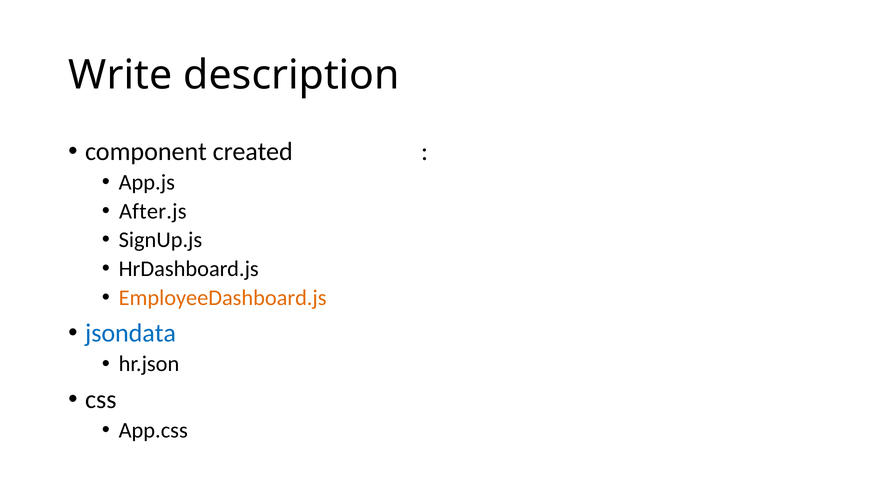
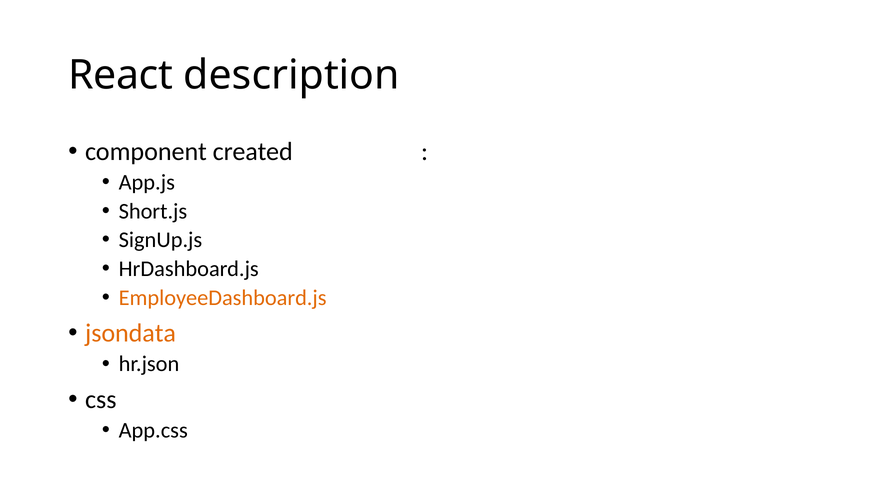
Write: Write -> React
After.js: After.js -> Short.js
jsondata colour: blue -> orange
